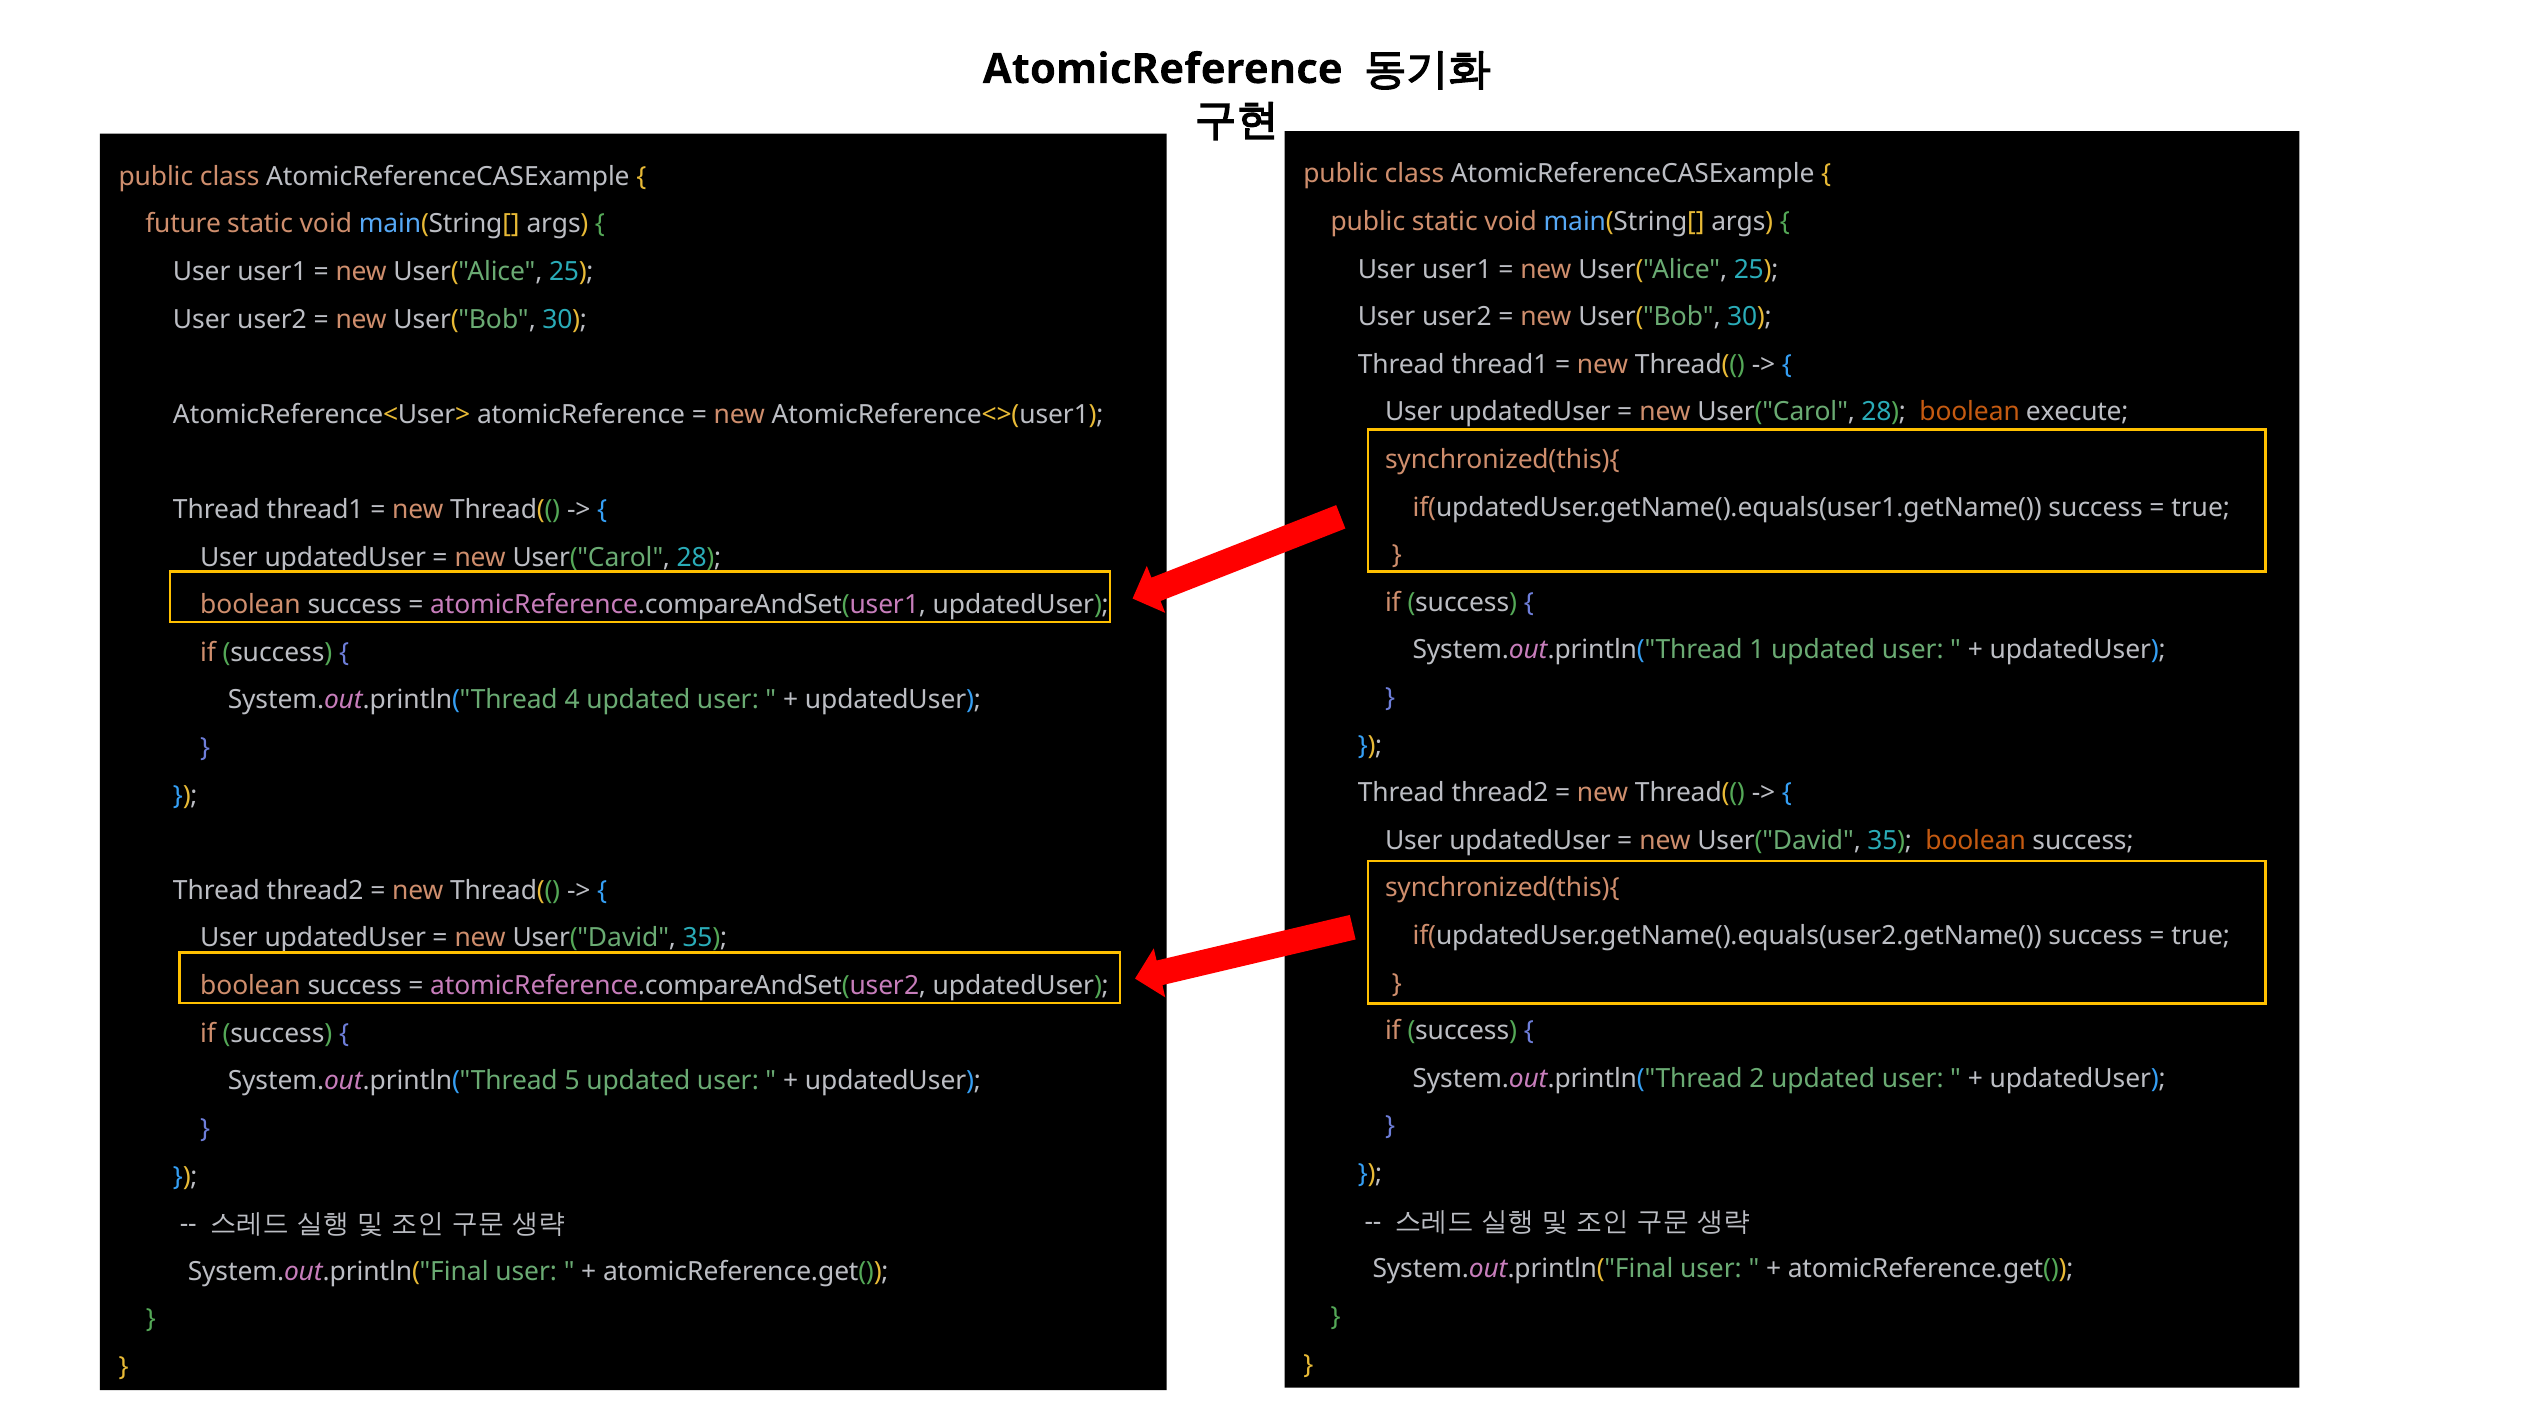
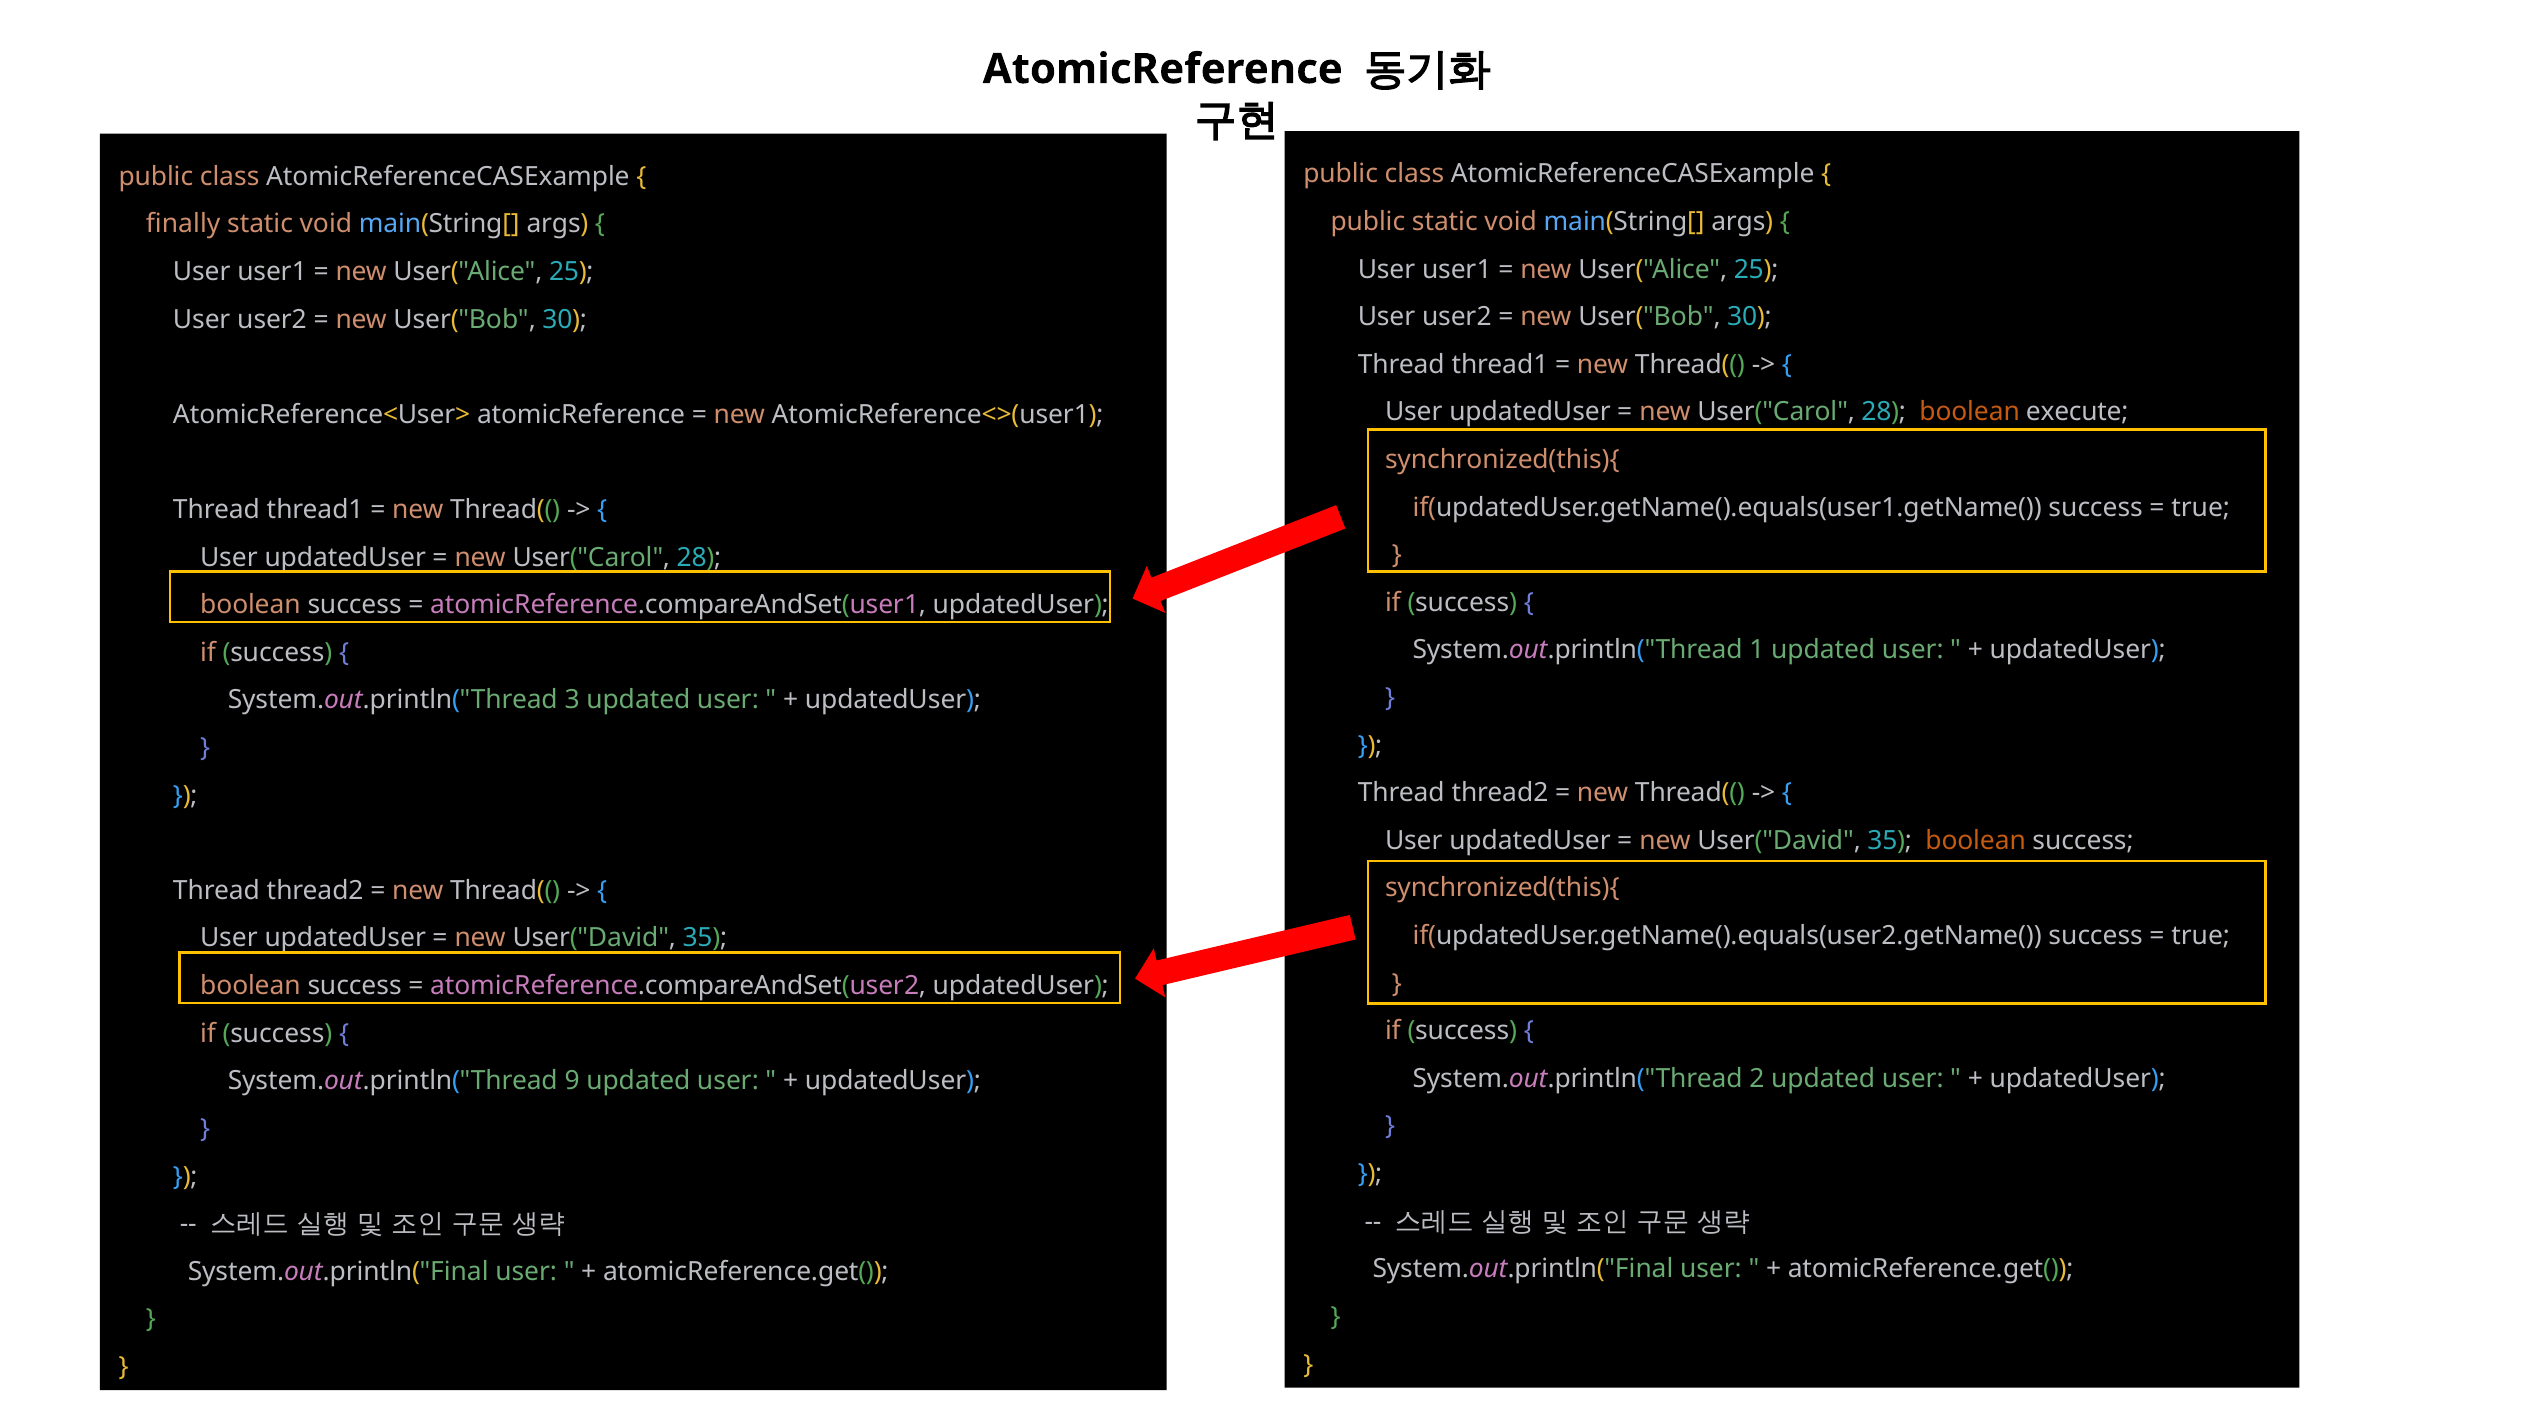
future: future -> finally
4: 4 -> 3
5: 5 -> 9
